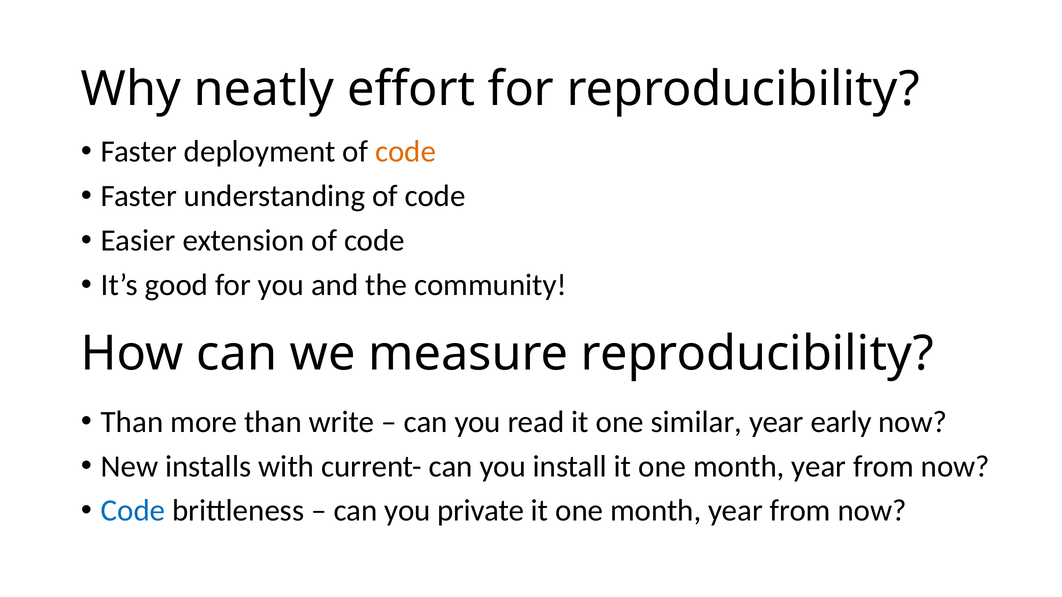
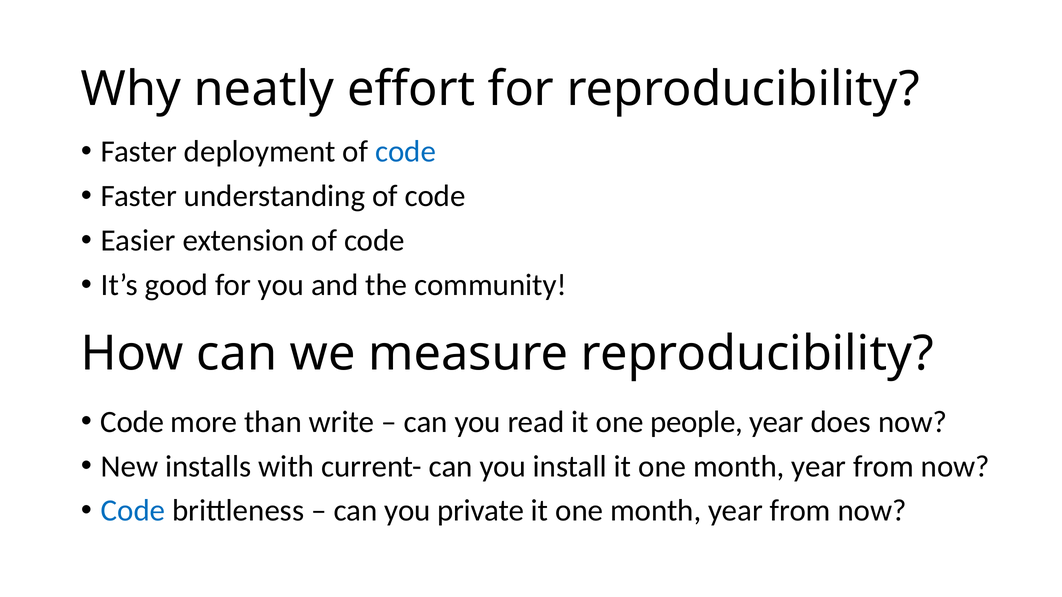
code at (406, 152) colour: orange -> blue
Than at (132, 422): Than -> Code
similar: similar -> people
early: early -> does
